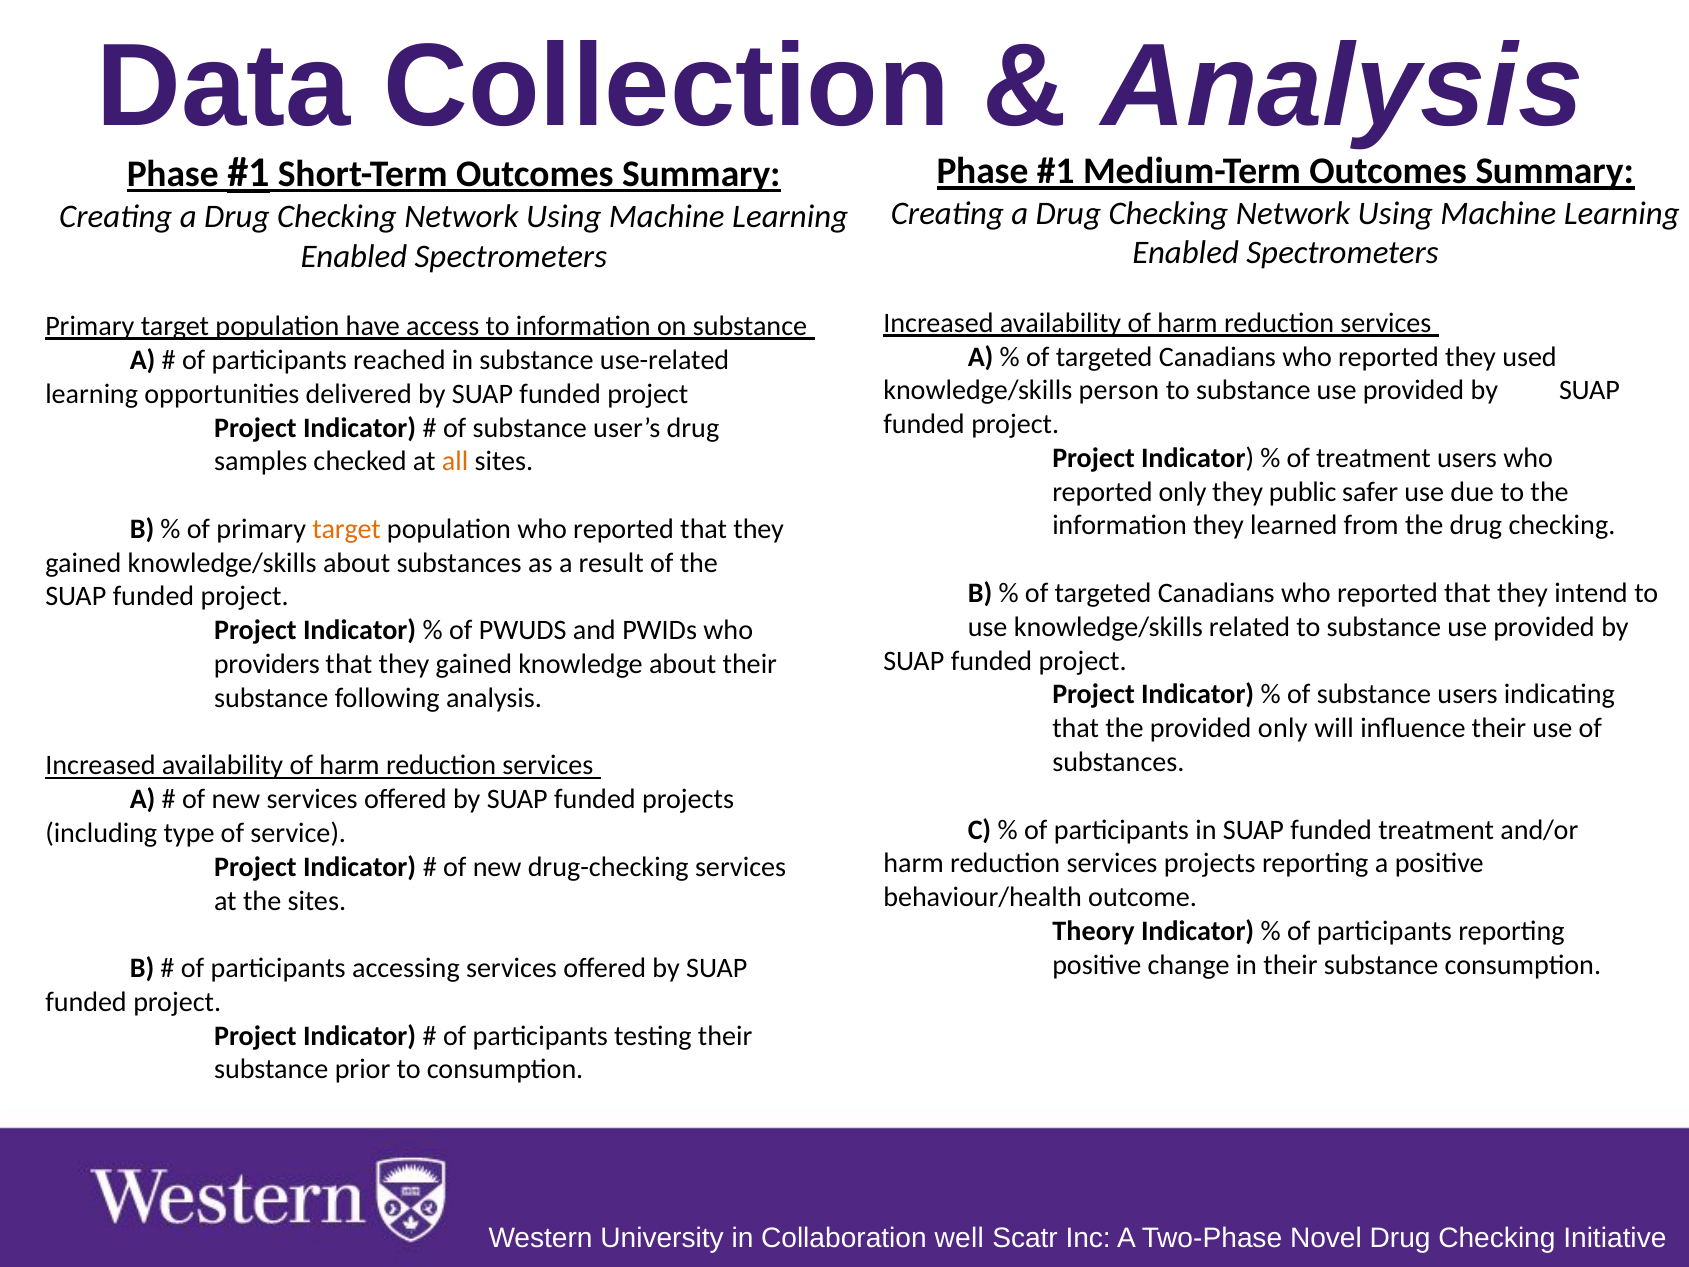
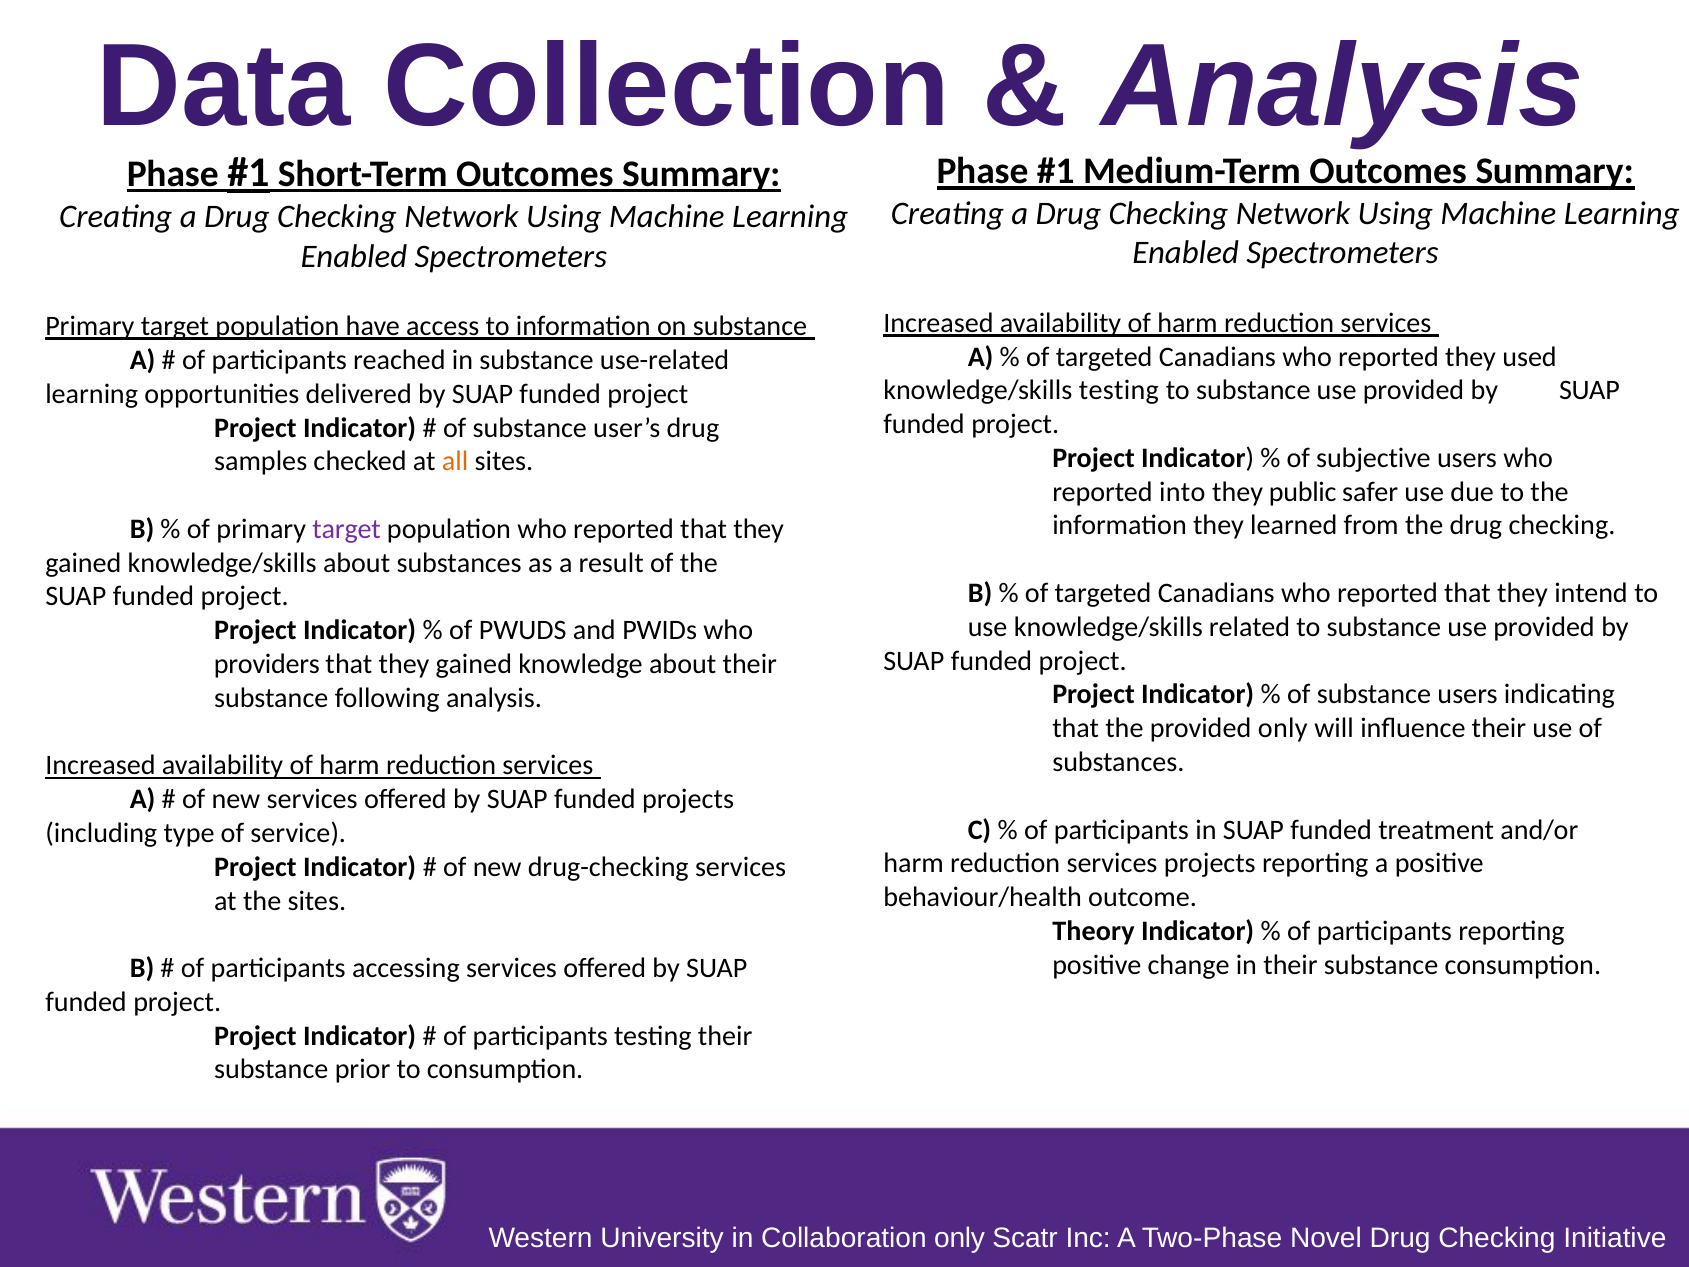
knowledge/skills person: person -> testing
of treatment: treatment -> subjective
reported only: only -> into
target at (347, 529) colour: orange -> purple
Collaboration well: well -> only
